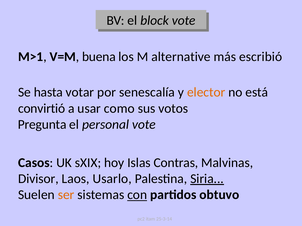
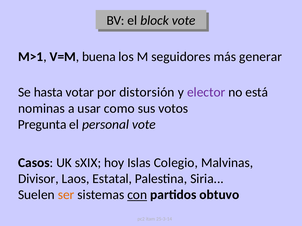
alternative: alternative -> seguidores
escribió: escribió -> generar
senescalía: senescalía -> distorsión
elector colour: orange -> purple
convirtió: convirtió -> nominas
Contras: Contras -> Colegio
Usarlo: Usarlo -> Estatal
Siria underline: present -> none
